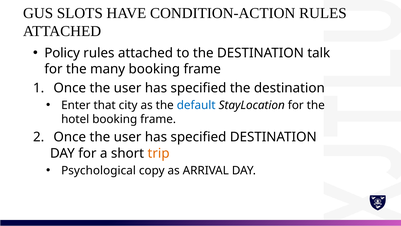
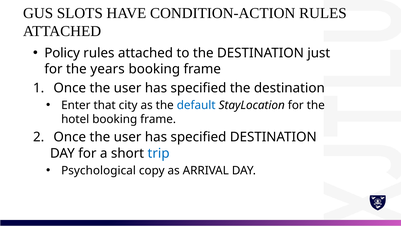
talk: talk -> just
many: many -> years
trip colour: orange -> blue
